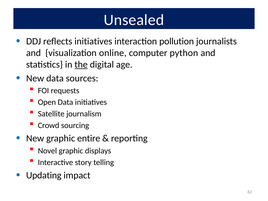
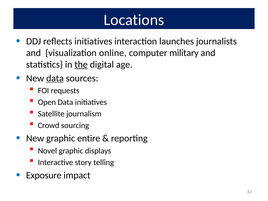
Unsealed: Unsealed -> Locations
pollution: pollution -> launches
python: python -> military
data at (55, 78) underline: none -> present
Updating: Updating -> Exposure
